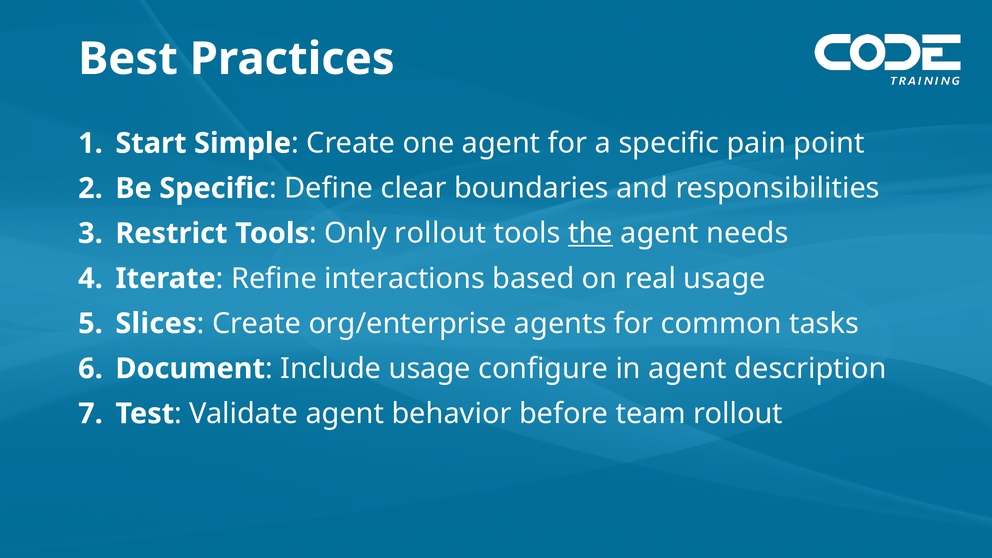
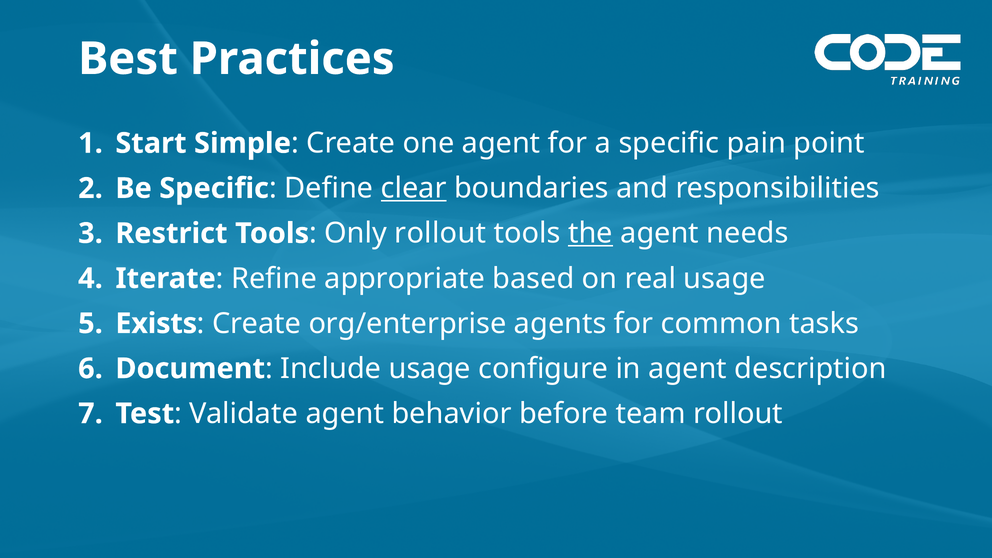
clear underline: none -> present
interactions: interactions -> appropriate
Slices: Slices -> Exists
